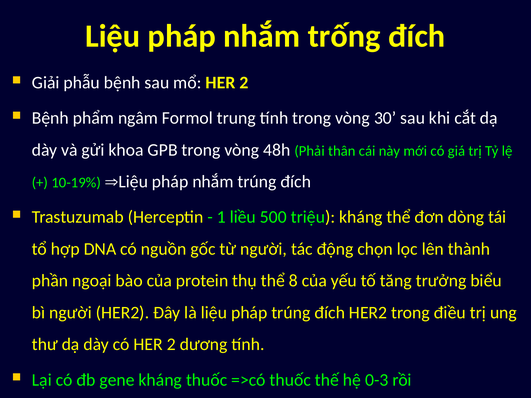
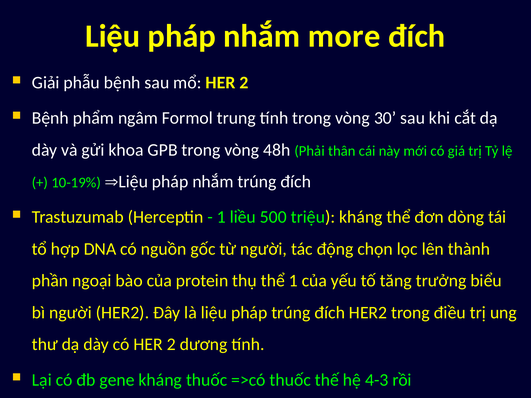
trống: trống -> more
thể 8: 8 -> 1
0-3: 0-3 -> 4-3
